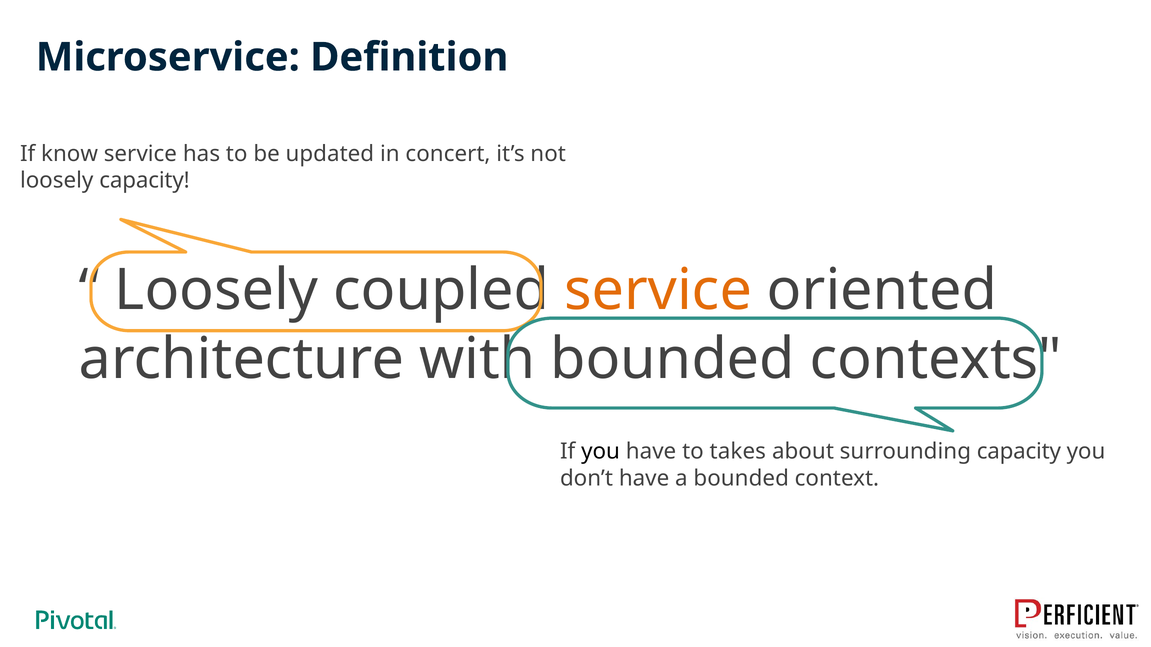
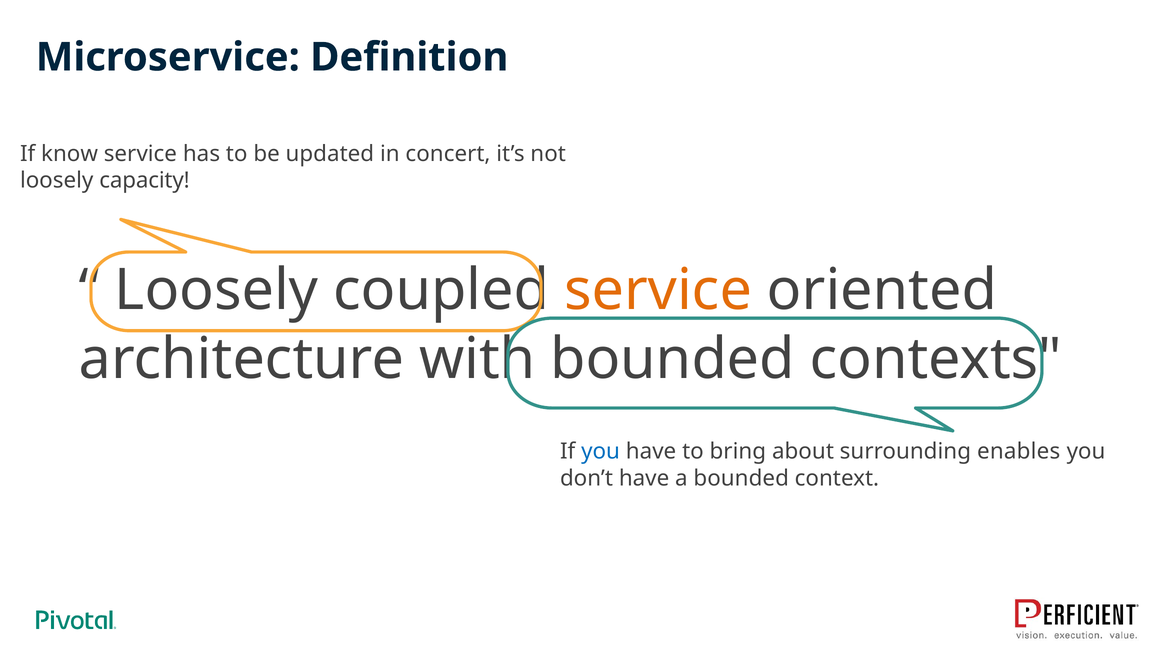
you at (601, 452) colour: black -> blue
takes: takes -> bring
surrounding capacity: capacity -> enables
